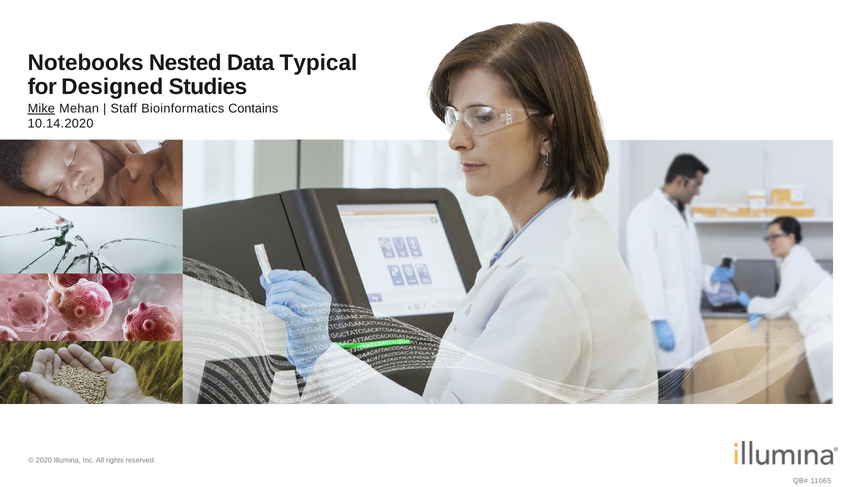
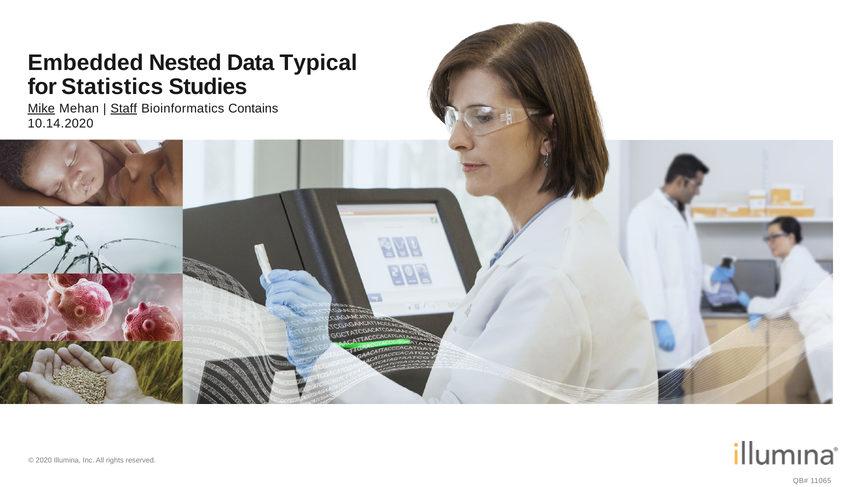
Notebooks: Notebooks -> Embedded
Designed: Designed -> Statistics
Staff underline: none -> present
